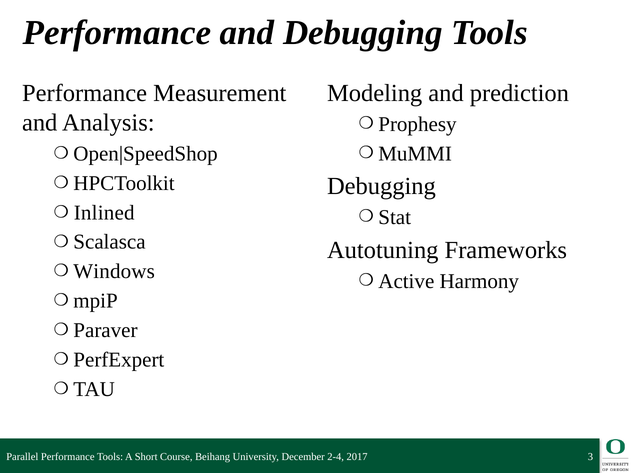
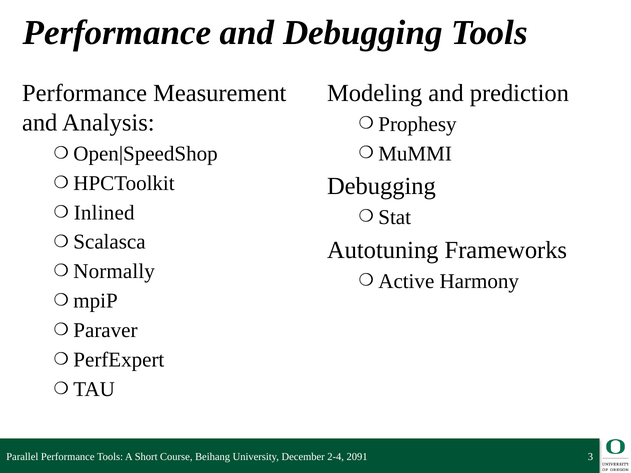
Windows: Windows -> Normally
2017: 2017 -> 2091
